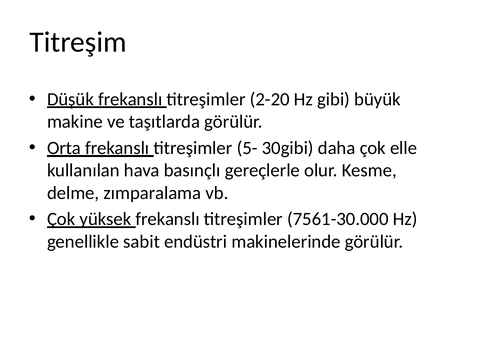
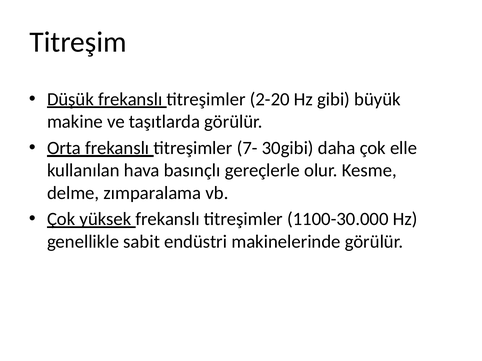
5-: 5- -> 7-
7561-30.000: 7561-30.000 -> 1100-30.000
